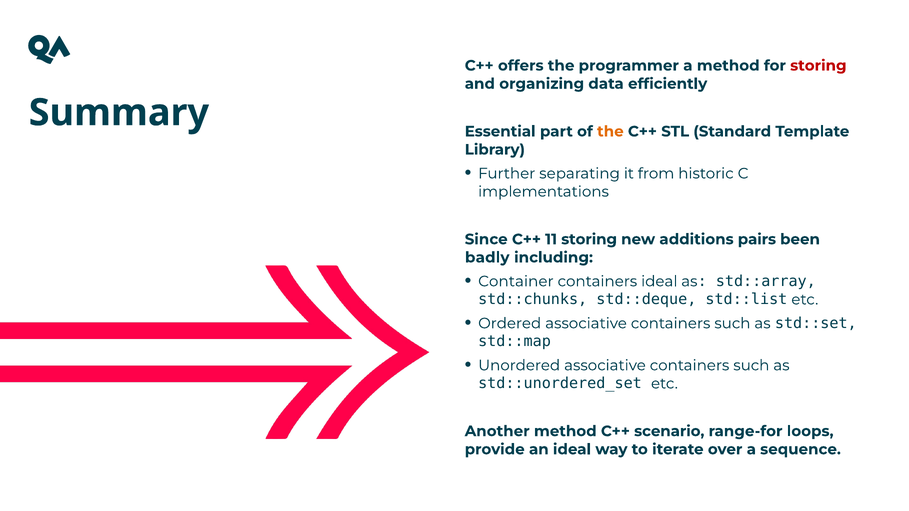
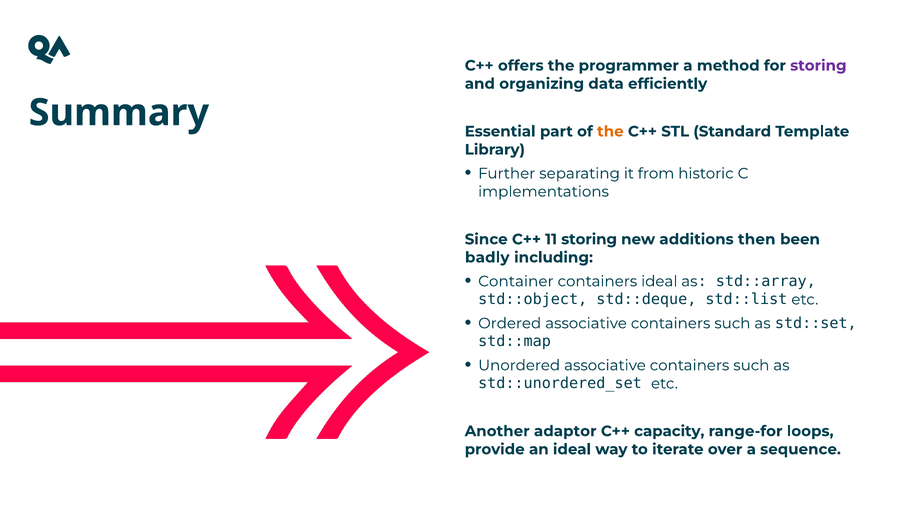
storing at (818, 66) colour: red -> purple
pairs: pairs -> then
std::chunks: std::chunks -> std::object
Another method: method -> adaptor
scenario: scenario -> capacity
